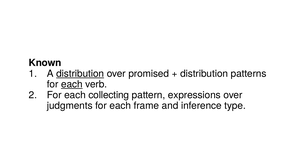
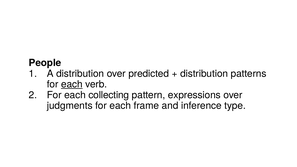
Known: Known -> People
distribution at (80, 74) underline: present -> none
promised: promised -> predicted
